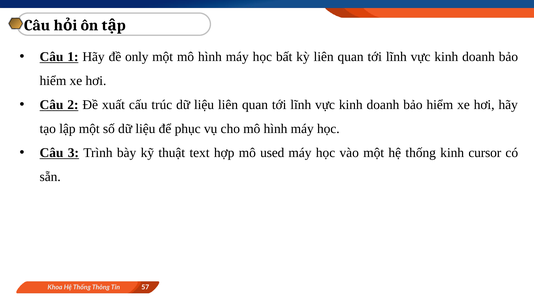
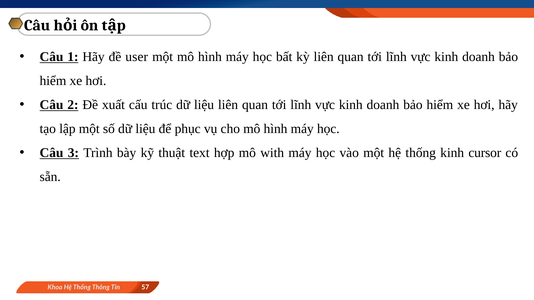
only: only -> user
used: used -> with
